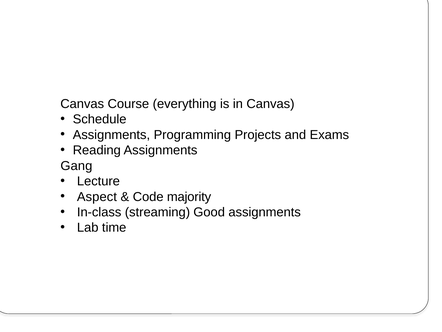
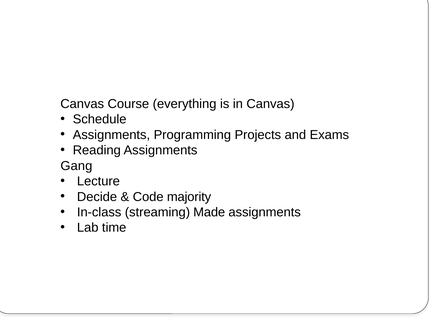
Aspect: Aspect -> Decide
Good: Good -> Made
